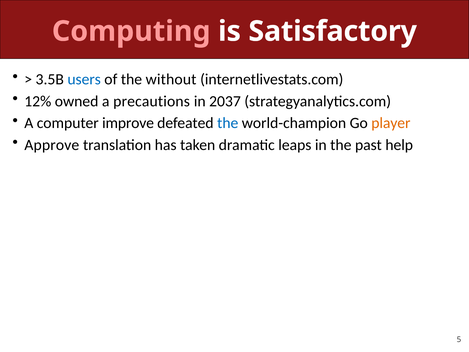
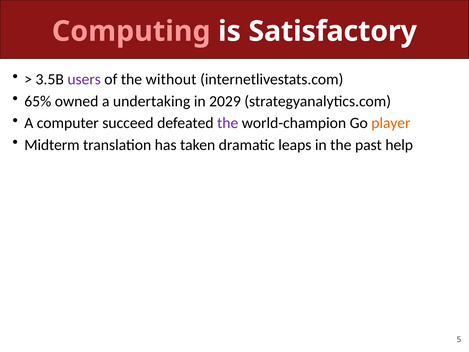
users colour: blue -> purple
12%: 12% -> 65%
precautions: precautions -> undertaking
2037: 2037 -> 2029
improve: improve -> succeed
the at (228, 123) colour: blue -> purple
Approve: Approve -> Midterm
